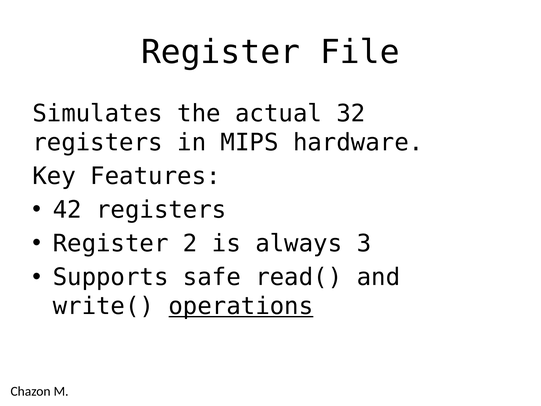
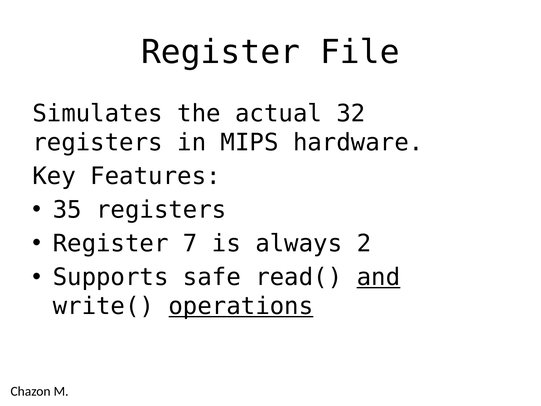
42: 42 -> 35
2: 2 -> 7
3: 3 -> 2
and underline: none -> present
